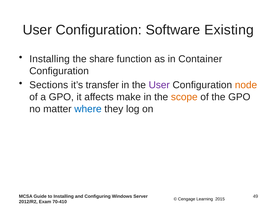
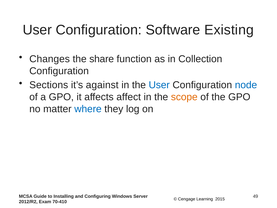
Installing at (50, 59): Installing -> Changes
Container: Container -> Collection
transfer: transfer -> against
User at (159, 85) colour: purple -> blue
node colour: orange -> blue
make: make -> affect
